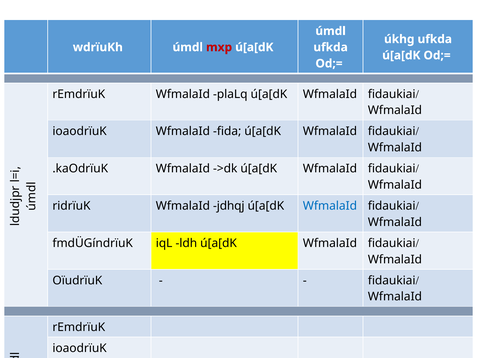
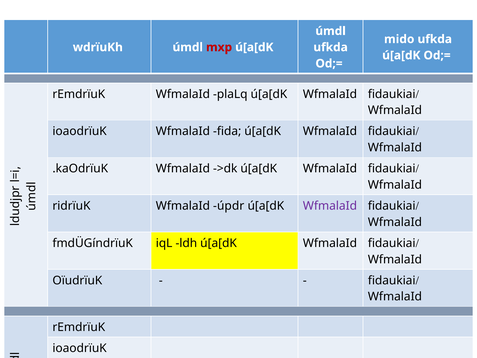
úkhg: úkhg -> mido
jdhqj: jdhqj -> úpdr
WfmalaId at (330, 206) colour: blue -> purple
